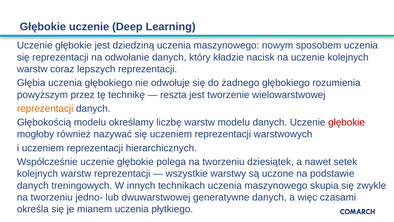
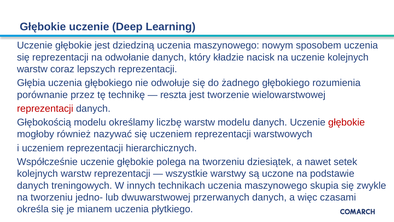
powyższym: powyższym -> porównanie
reprezentacji at (45, 108) colour: orange -> red
generatywne: generatywne -> przerwanych
